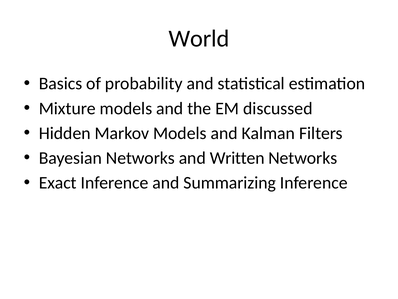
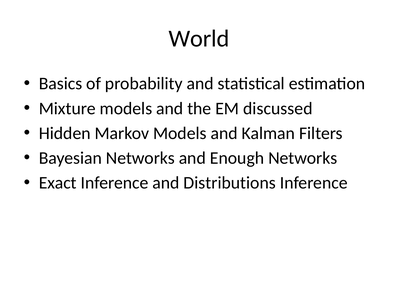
Written: Written -> Enough
Summarizing: Summarizing -> Distributions
